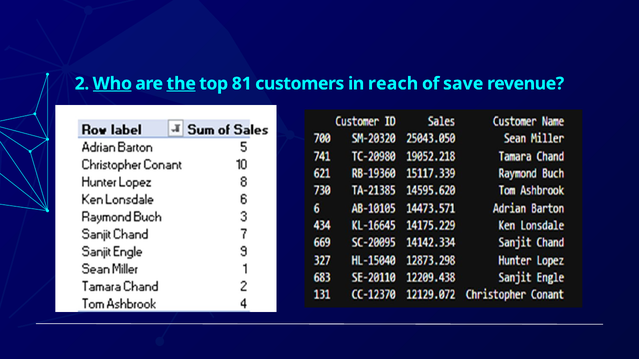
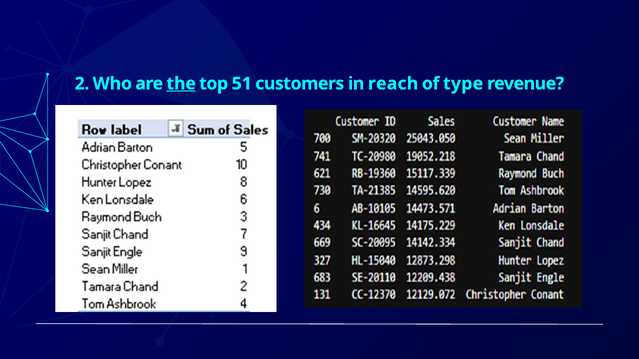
Who underline: present -> none
81: 81 -> 51
save: save -> type
